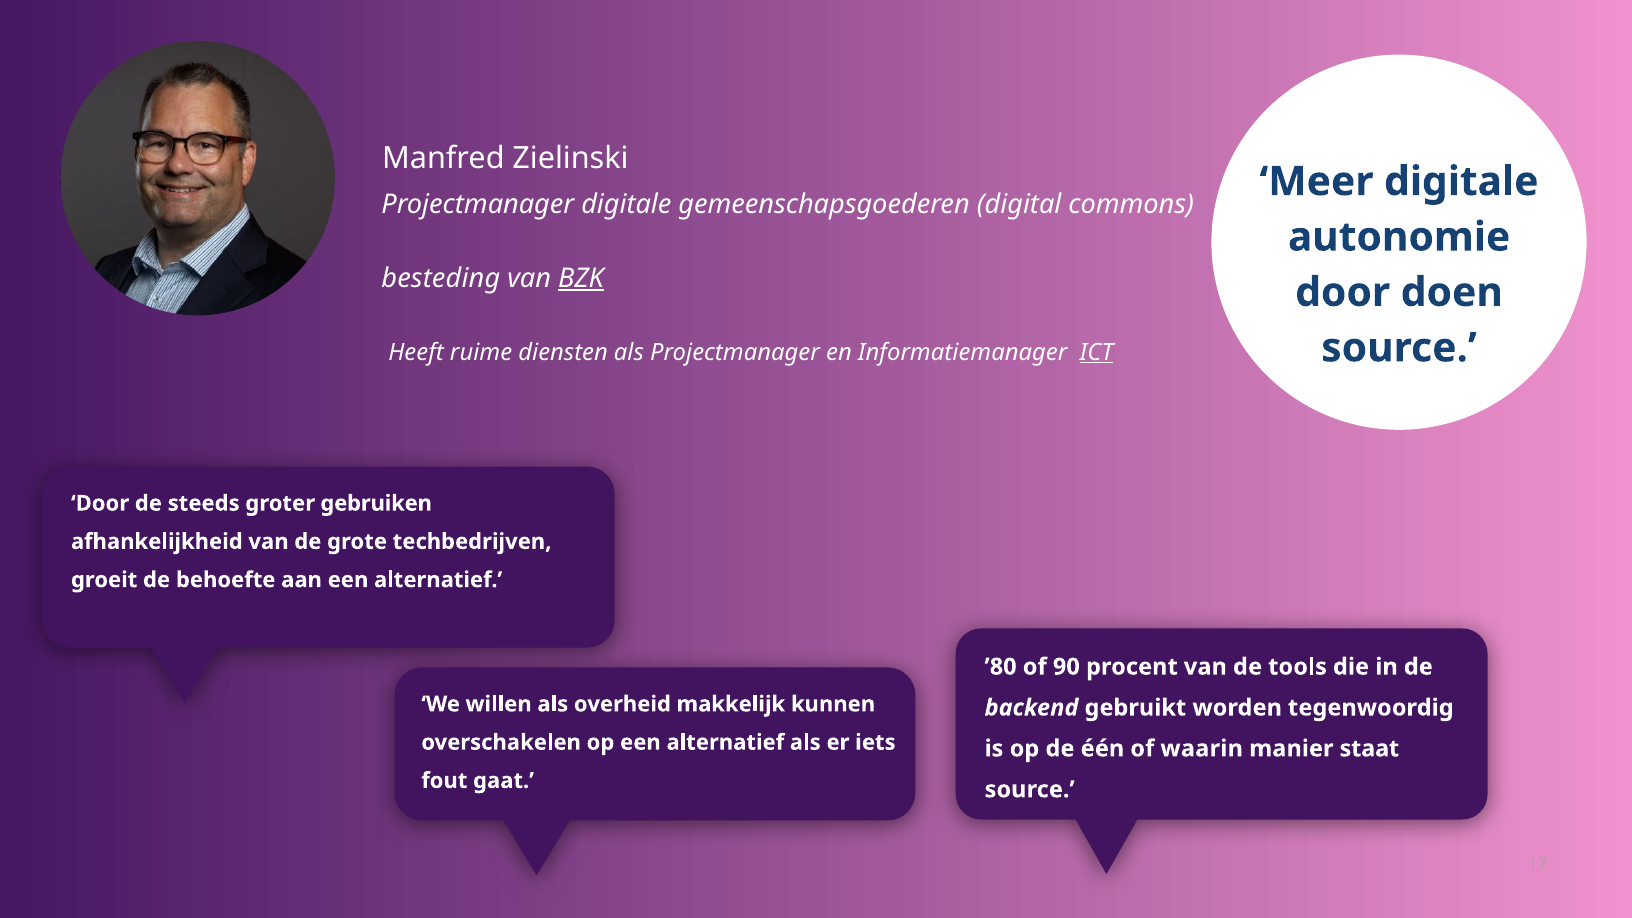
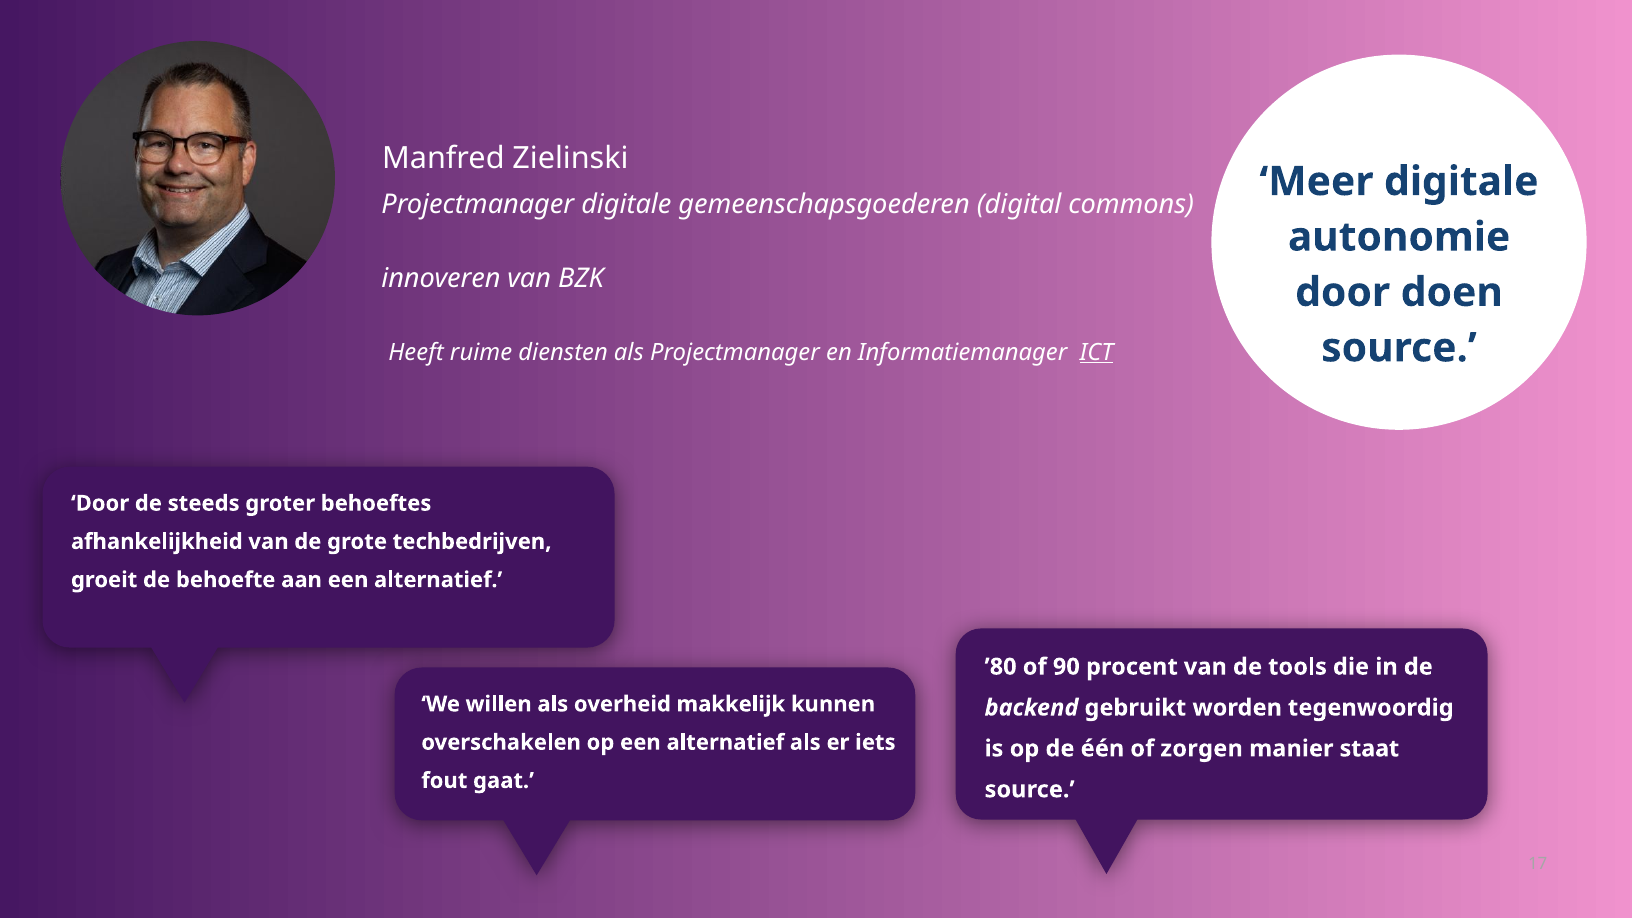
besteding: besteding -> innoveren
BZK underline: present -> none
gebruiken: gebruiken -> behoeftes
waarin: waarin -> zorgen
